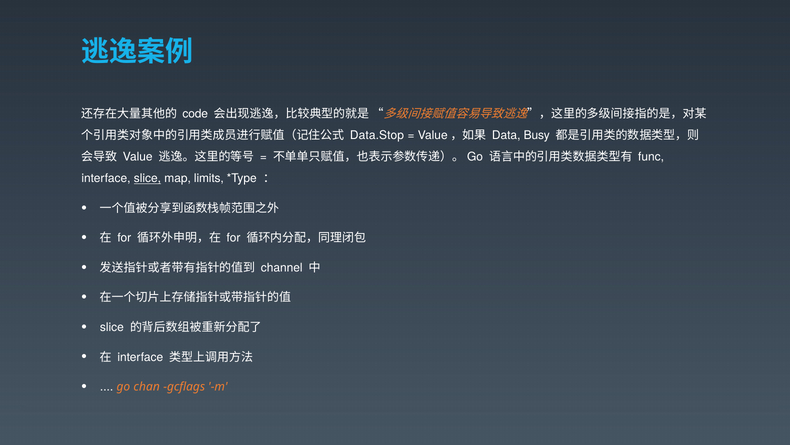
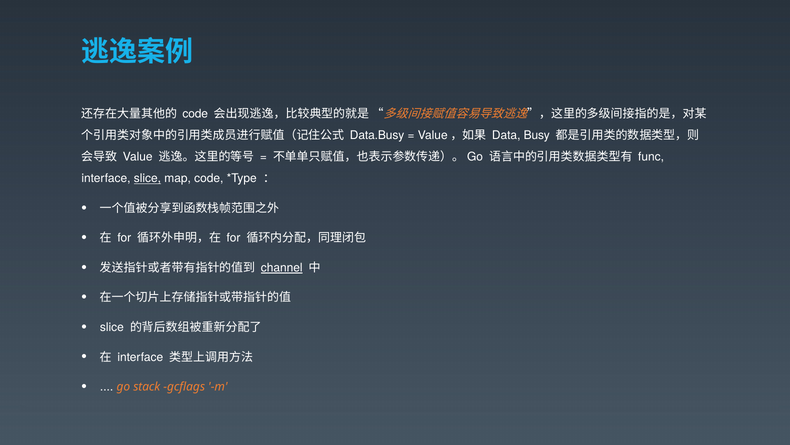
Data.Stop: Data.Stop -> Data.Busy
map limits: limits -> code
channel underline: none -> present
chan: chan -> stack
